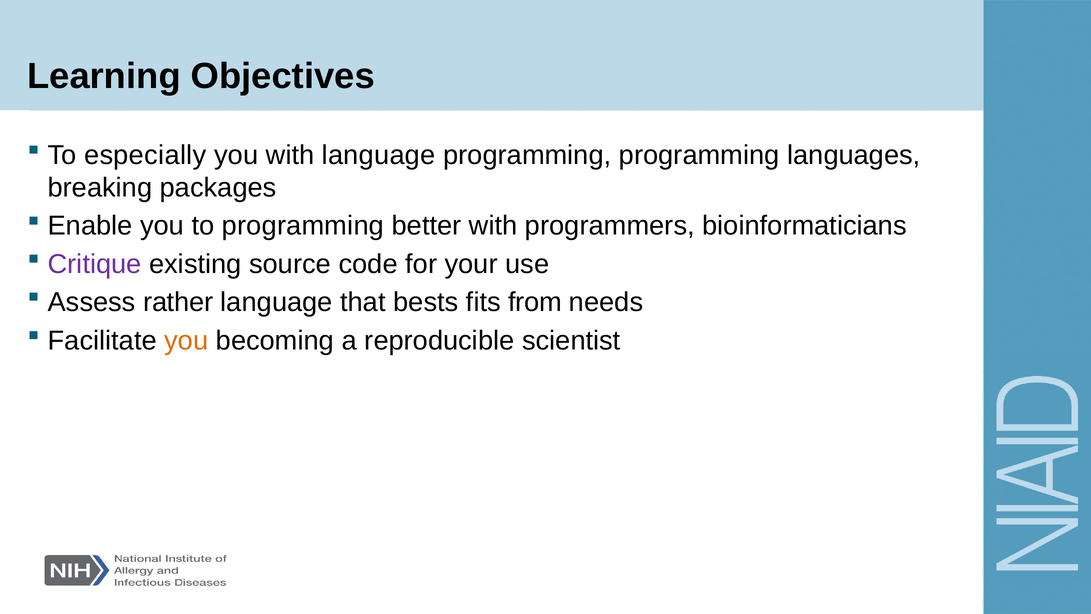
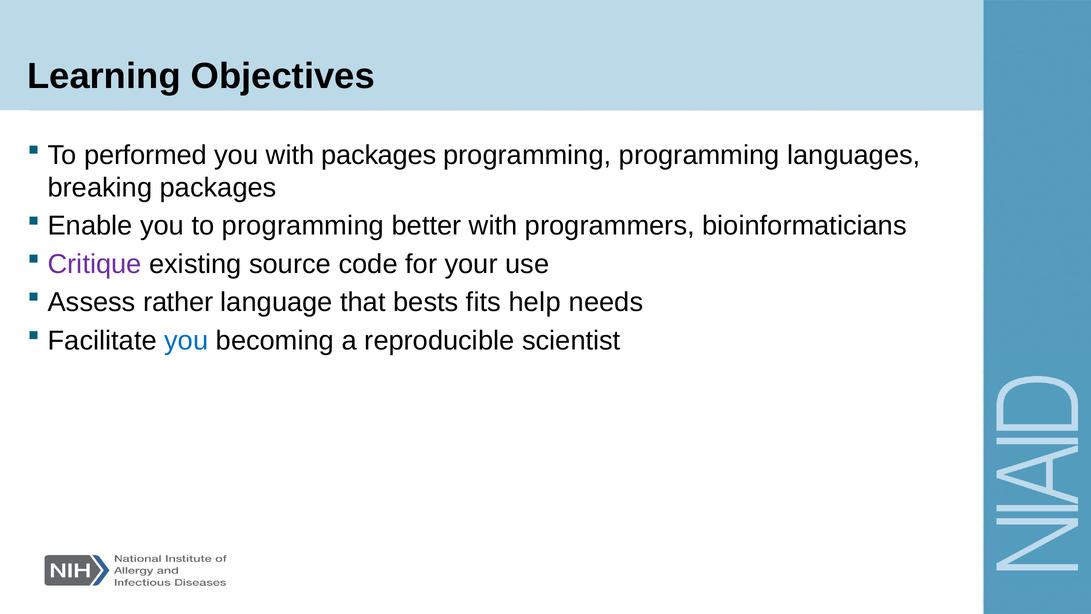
especially: especially -> performed
with language: language -> packages
from: from -> help
you at (186, 340) colour: orange -> blue
